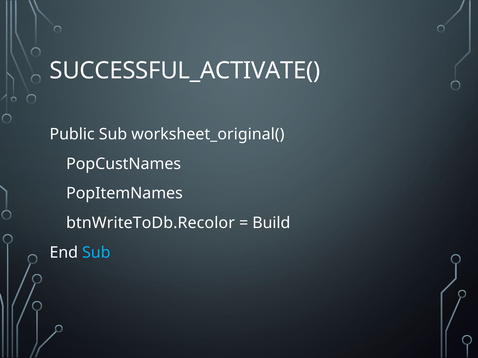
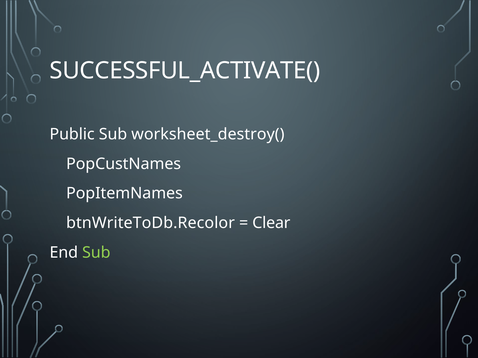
worksheet_original(: worksheet_original( -> worksheet_destroy(
Build: Build -> Clear
Sub at (96, 253) colour: light blue -> light green
